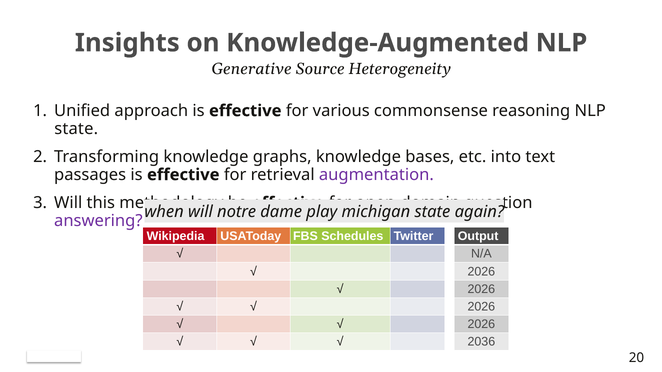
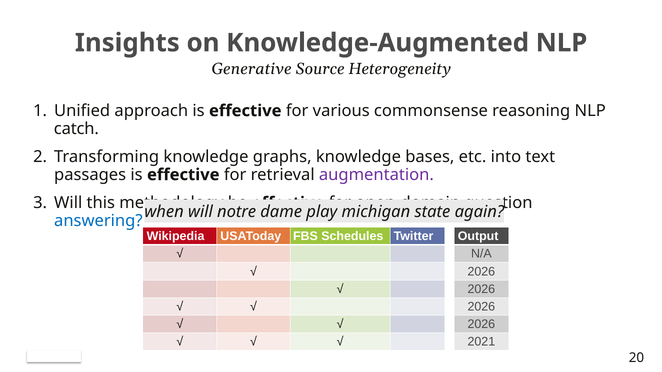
state at (76, 129): state -> catch
answering colour: purple -> blue
2036: 2036 -> 2021
